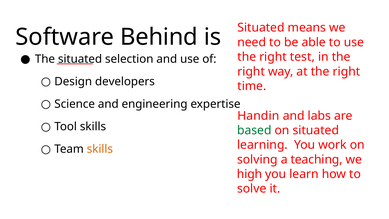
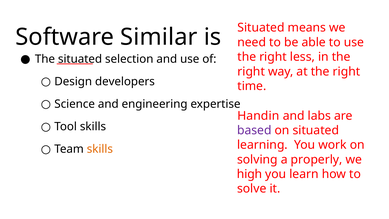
Behind: Behind -> Similar
test: test -> less
based colour: green -> purple
teaching: teaching -> properly
